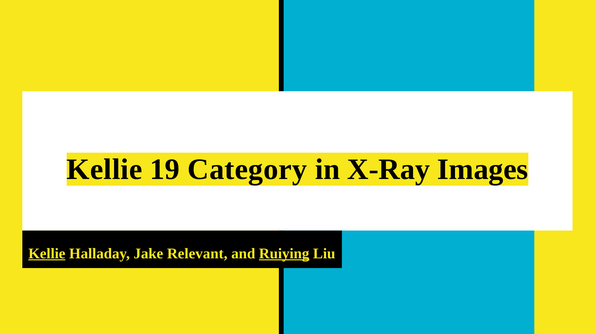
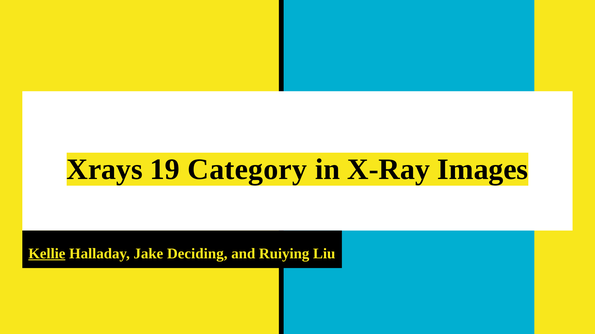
Kellie at (104, 170): Kellie -> Xrays
Relevant: Relevant -> Deciding
Ruiying underline: present -> none
